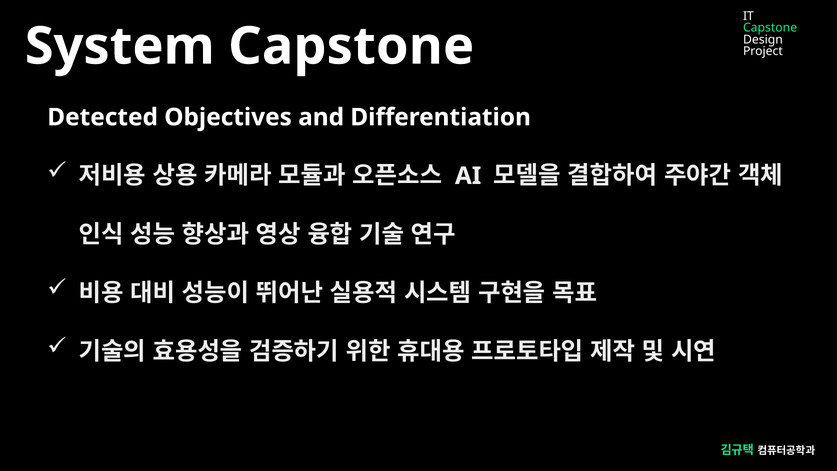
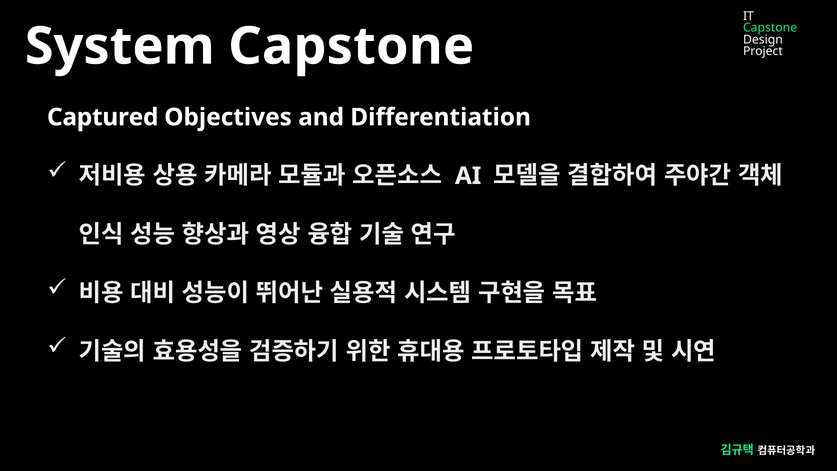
Detected: Detected -> Captured
